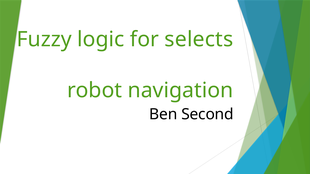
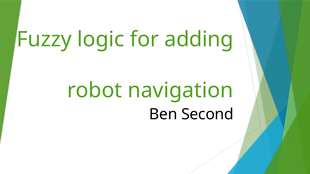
selects: selects -> adding
